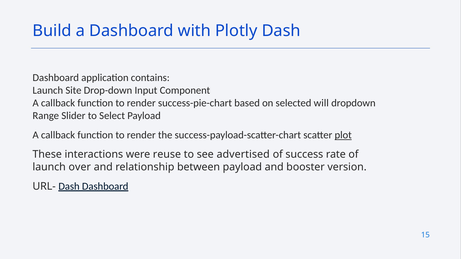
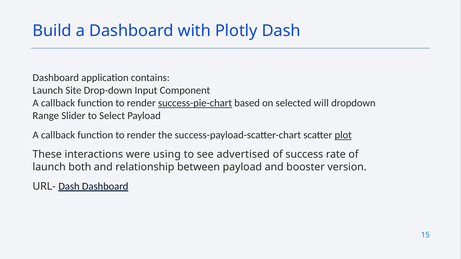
success-pie-chart underline: none -> present
reuse: reuse -> using
over: over -> both
